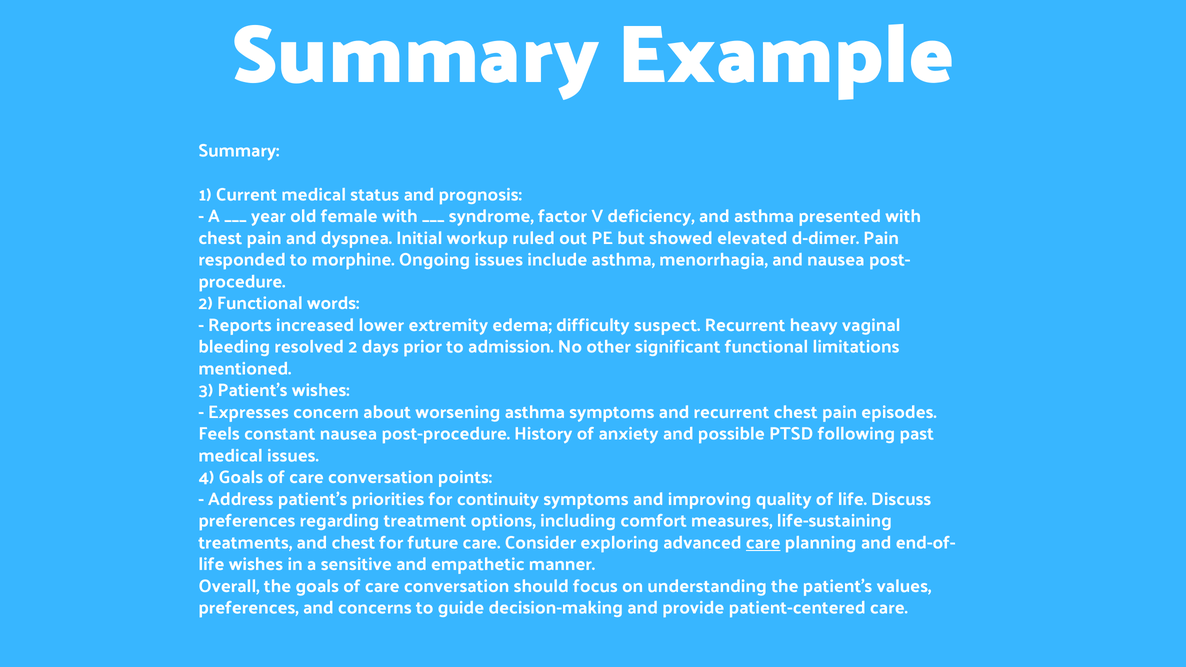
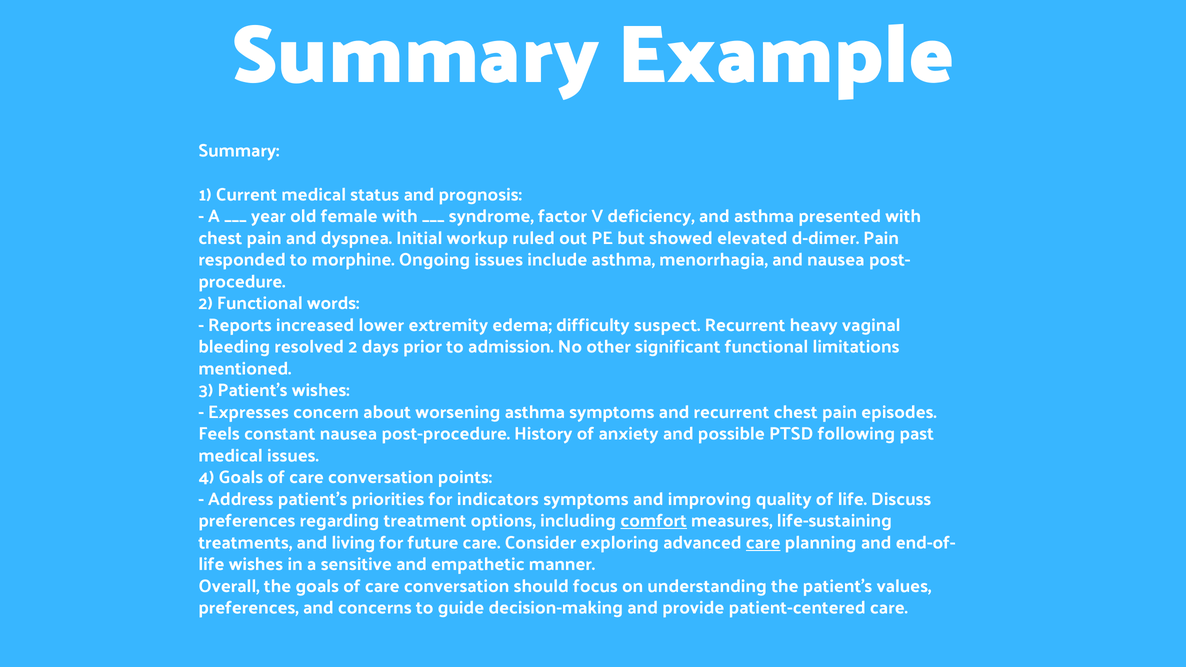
continuity: continuity -> indicators
comfort underline: none -> present
and chest: chest -> living
